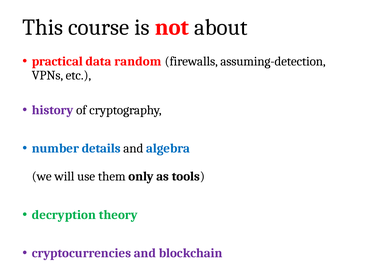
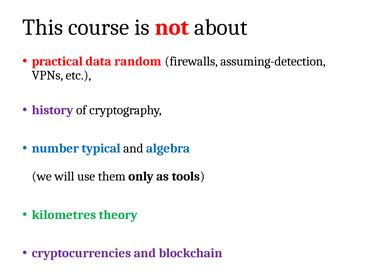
details: details -> typical
decryption: decryption -> kilometres
